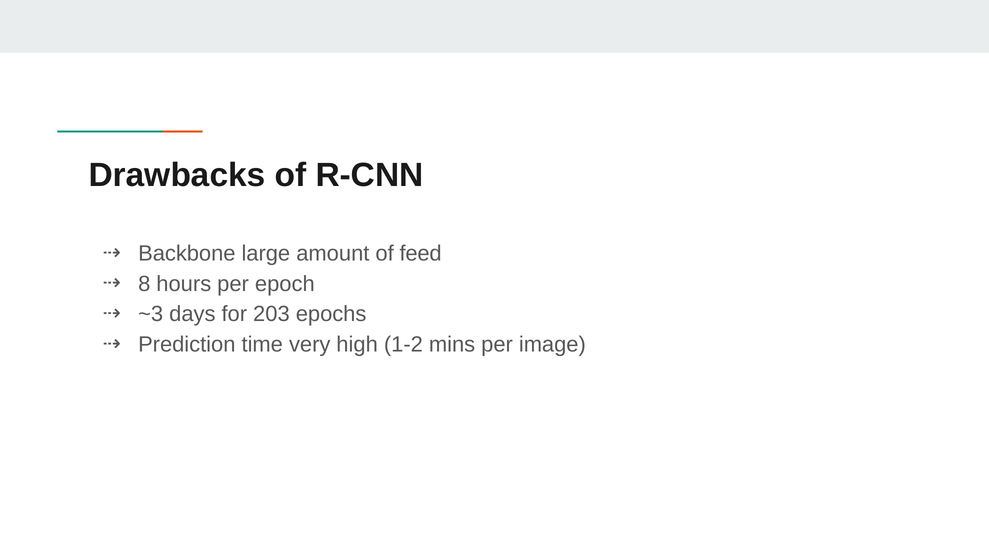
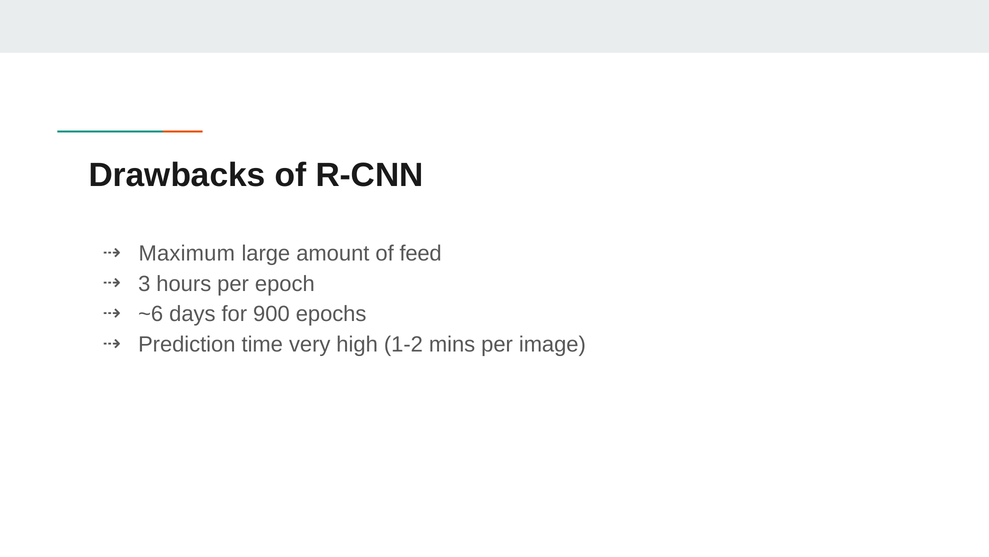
Backbone: Backbone -> Maximum
8: 8 -> 3
~3: ~3 -> ~6
203: 203 -> 900
